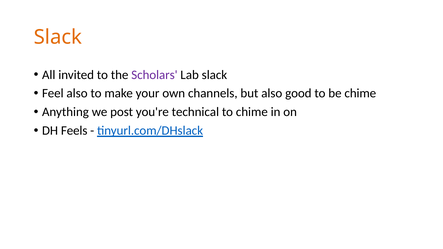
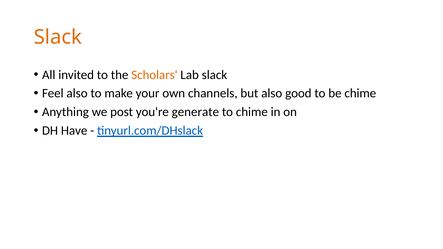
Scholars colour: purple -> orange
technical: technical -> generate
Feels: Feels -> Have
